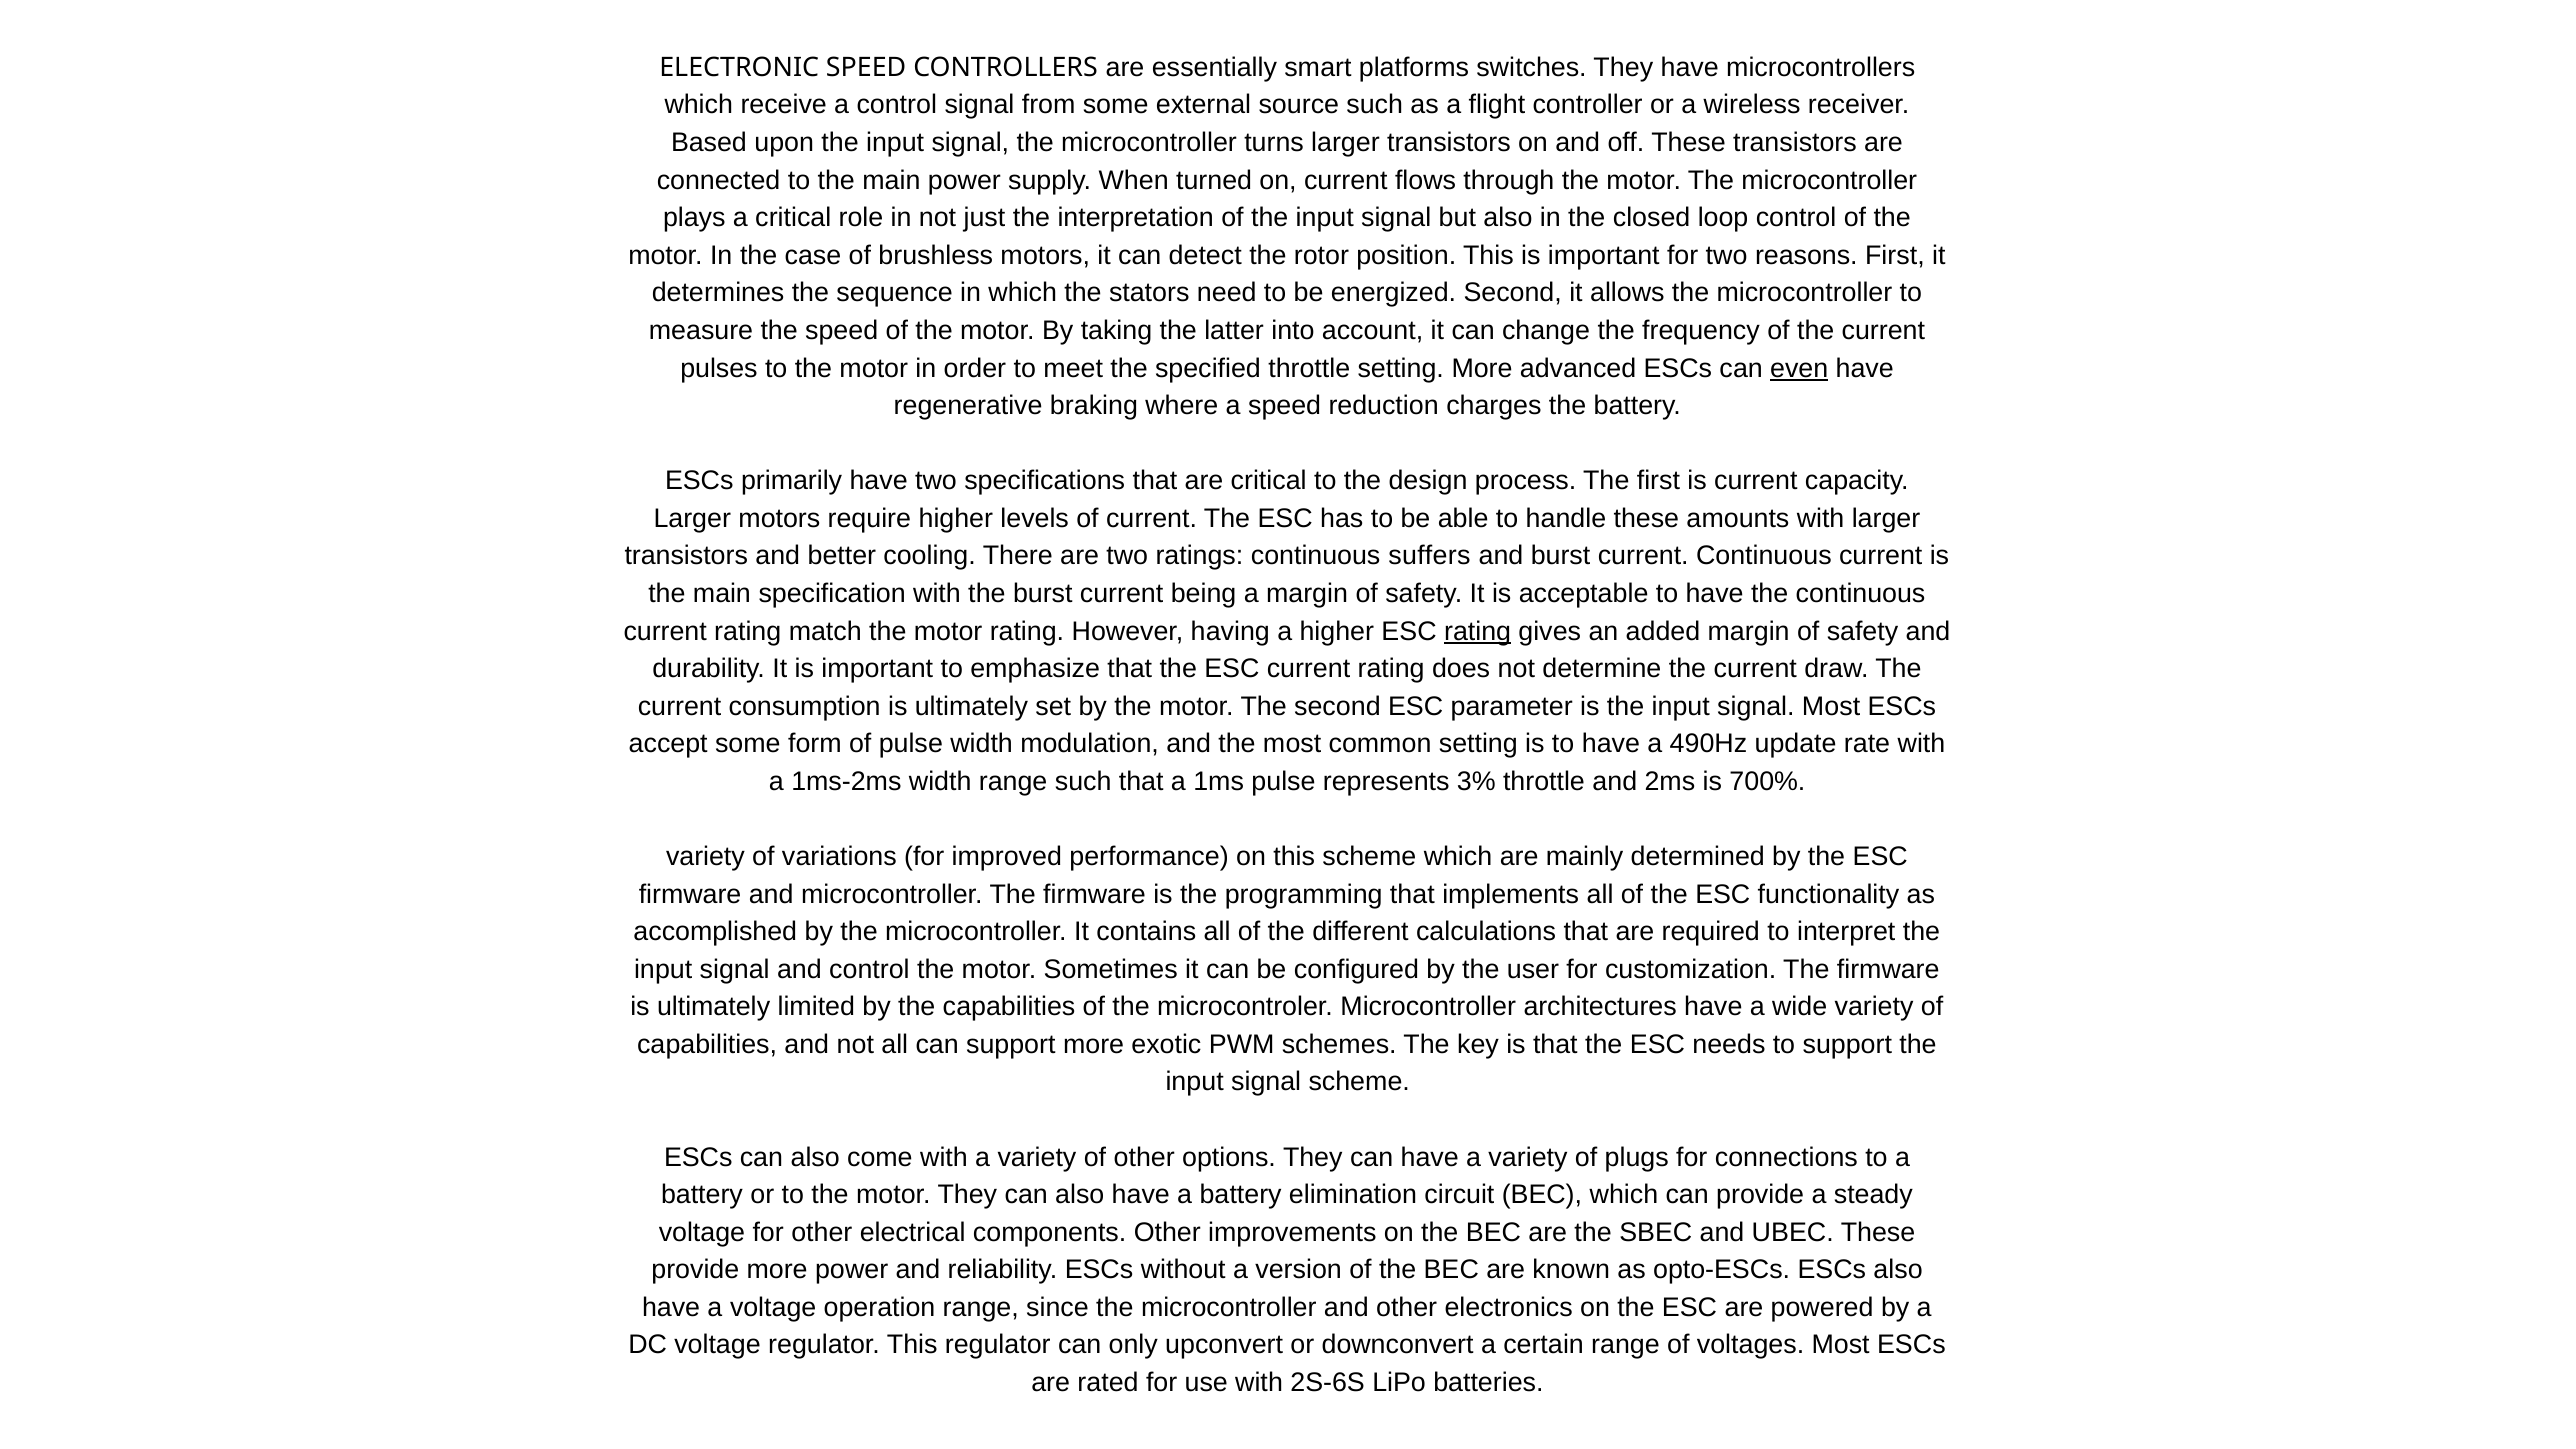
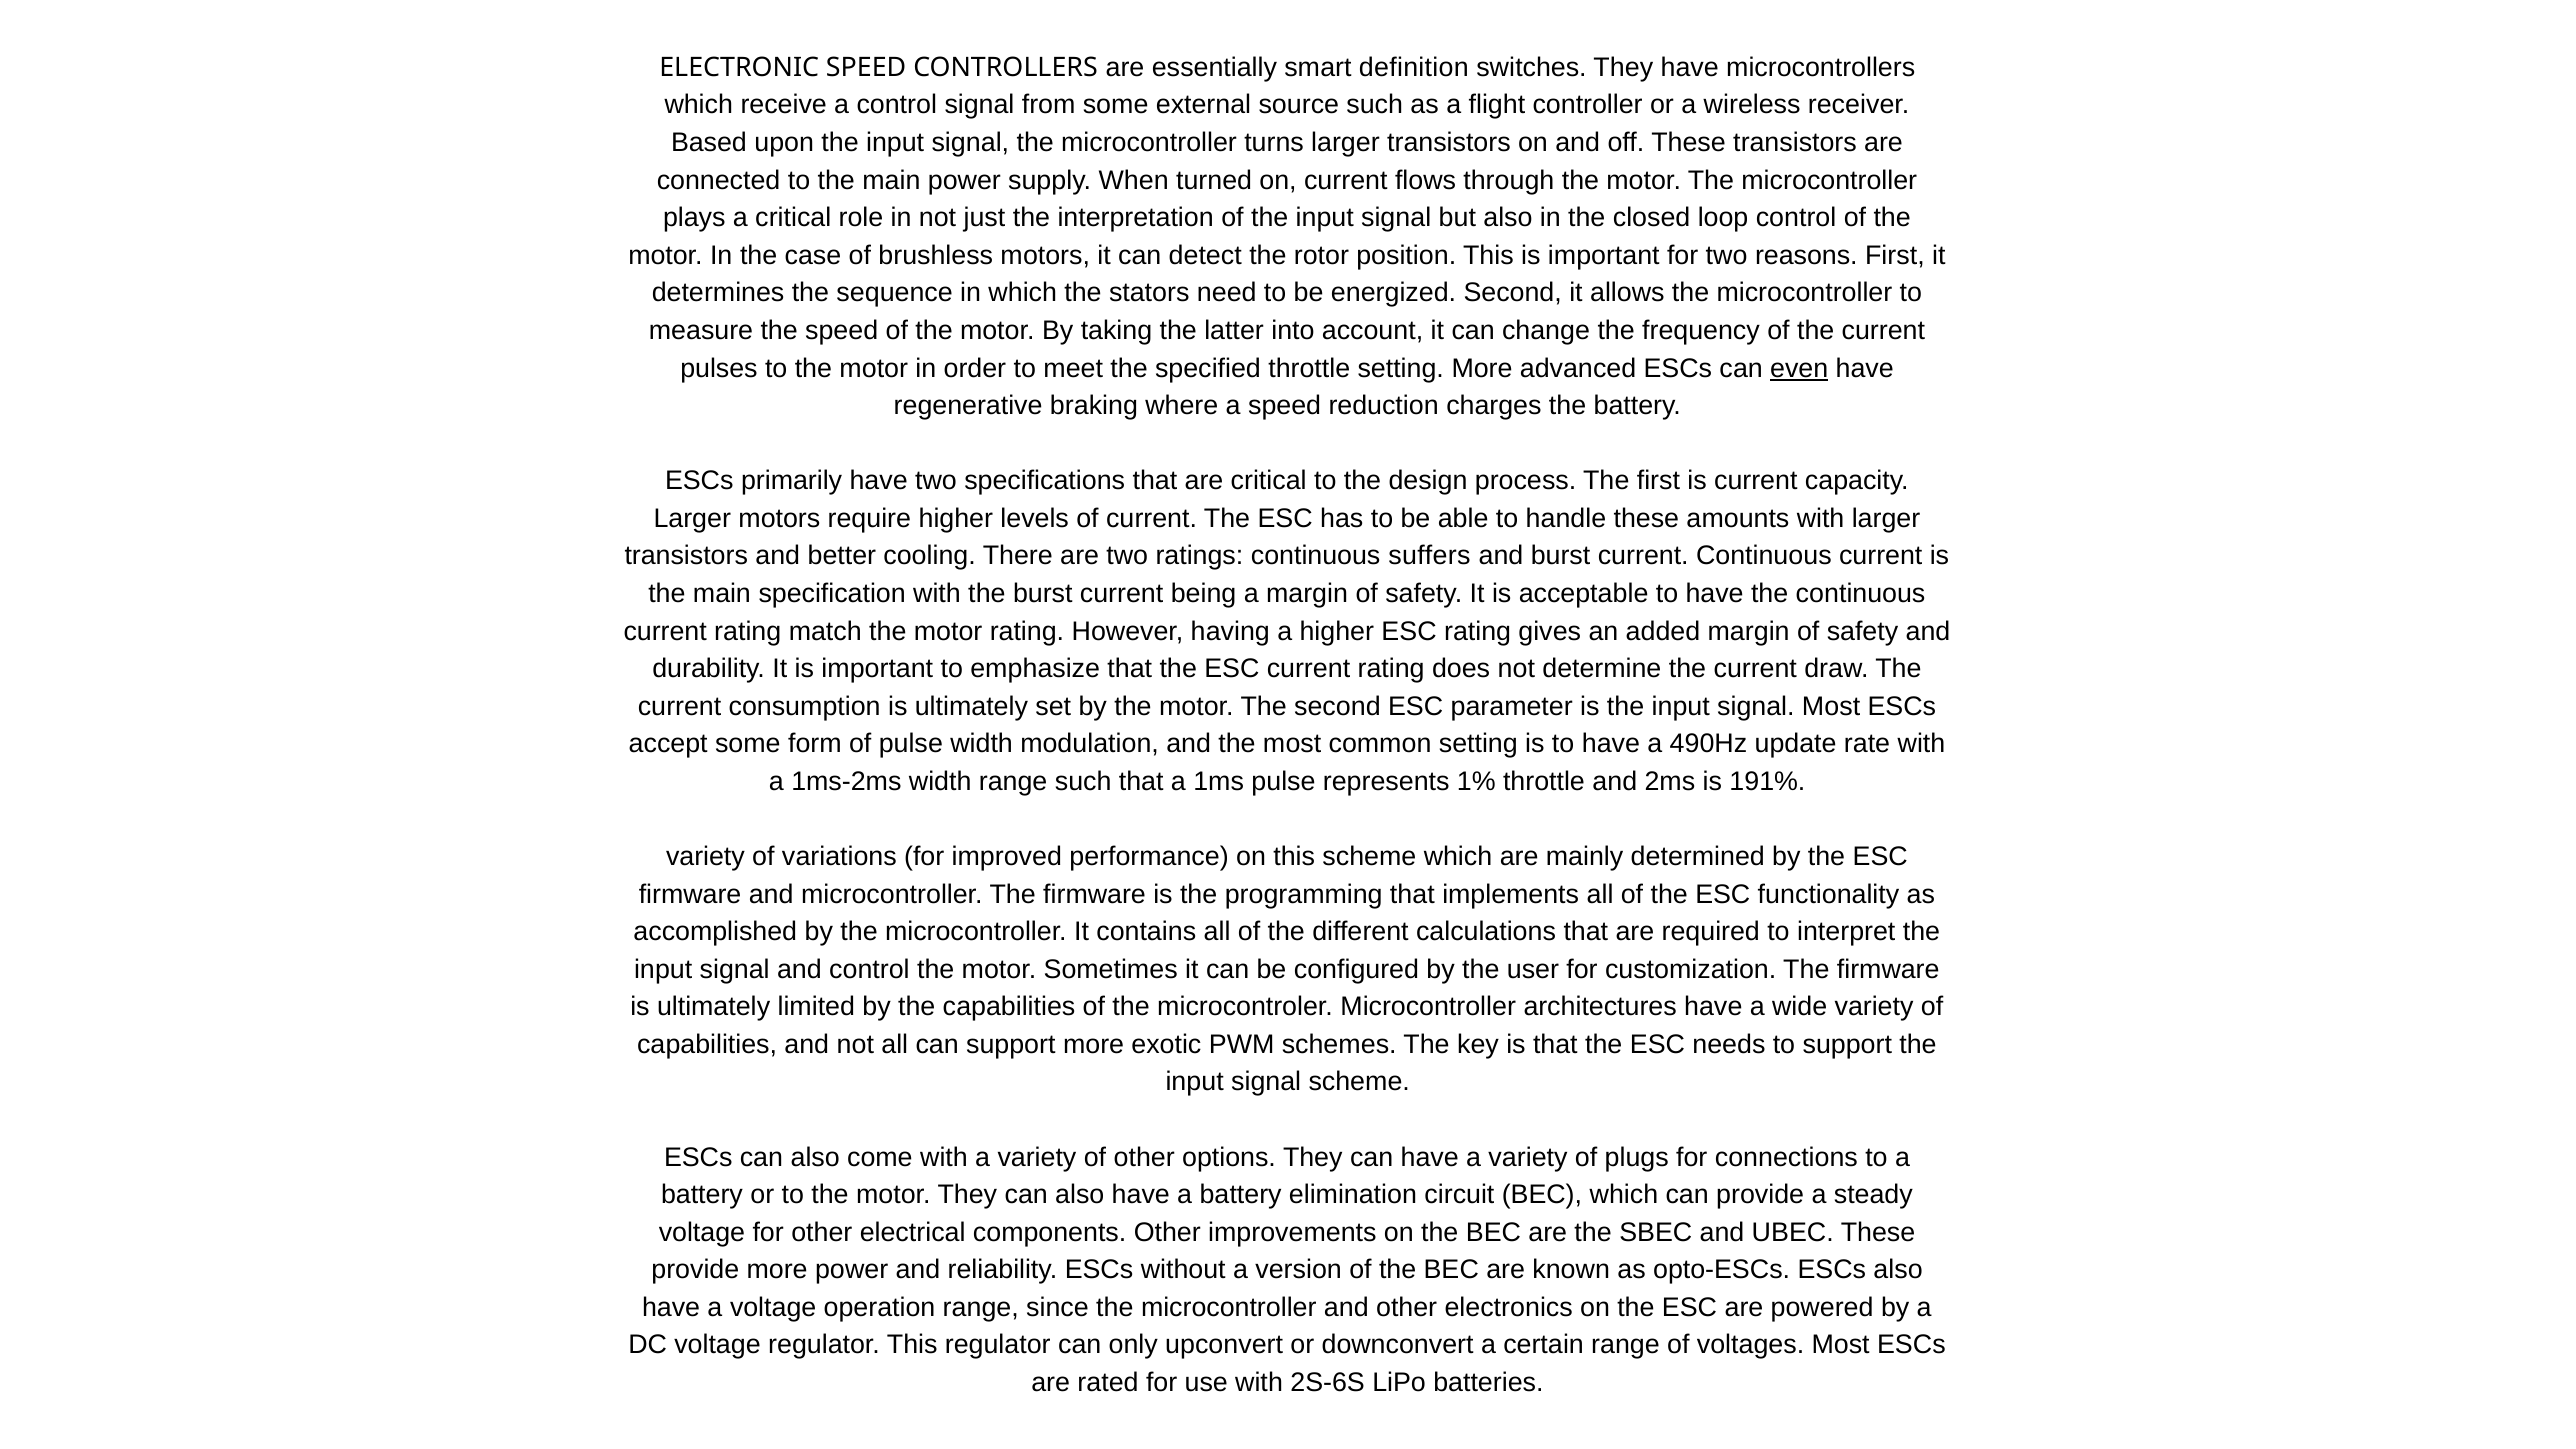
platforms: platforms -> definition
rating at (1478, 631) underline: present -> none
3%: 3% -> 1%
700%: 700% -> 191%
